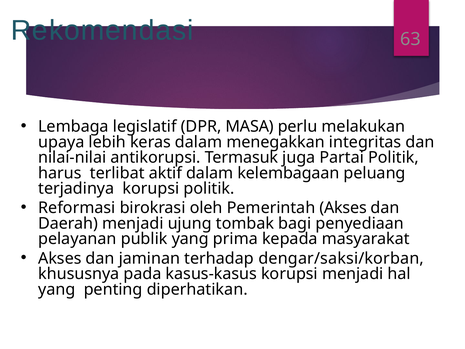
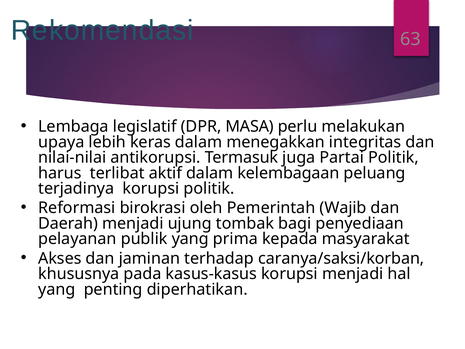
Pemerintah Akses: Akses -> Wajib
dengar/saksi/korban: dengar/saksi/korban -> caranya/saksi/korban
